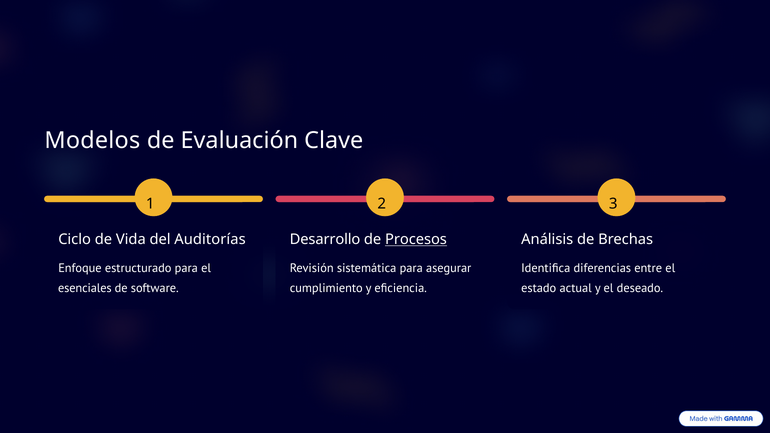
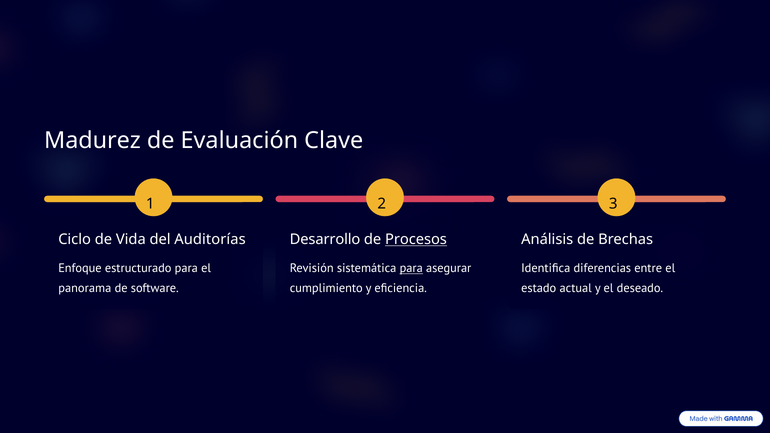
Modelos: Modelos -> Madurez
para at (411, 268) underline: none -> present
esenciales: esenciales -> panorama
